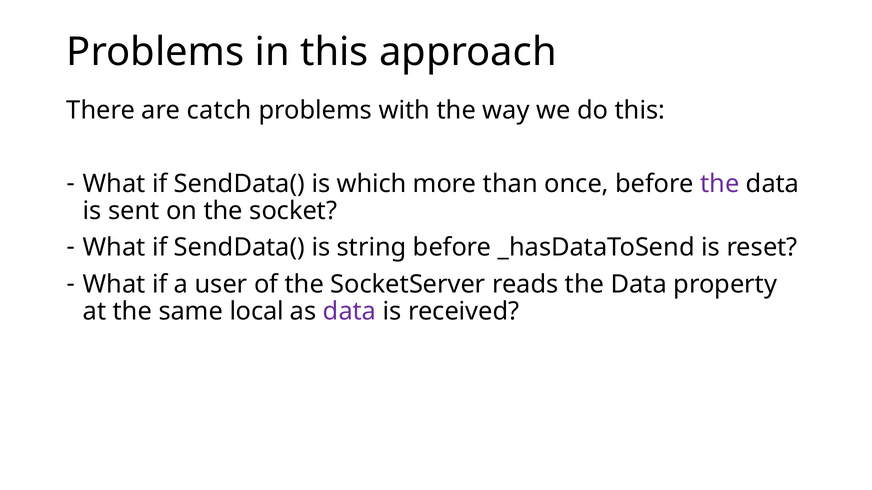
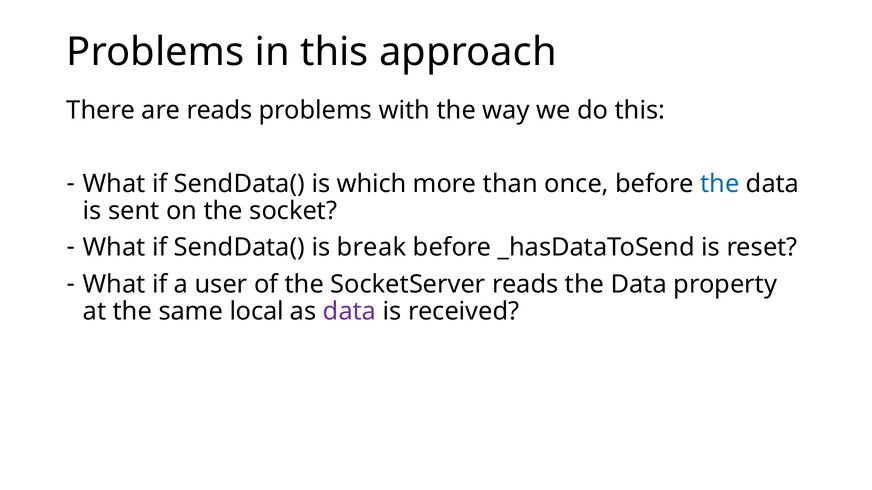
are catch: catch -> reads
the at (720, 184) colour: purple -> blue
string: string -> break
